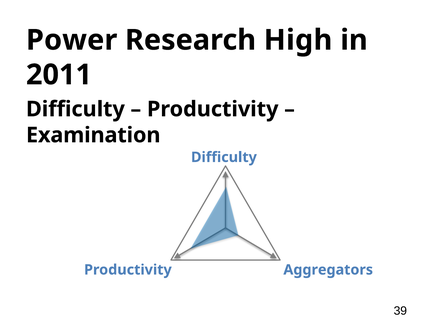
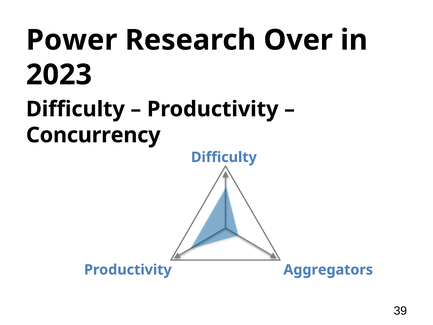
High: High -> Over
2011: 2011 -> 2023
Examination: Examination -> Concurrency
